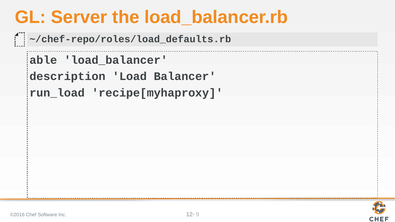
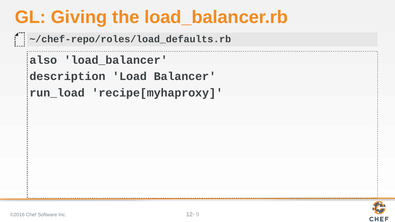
Server: Server -> Giving
able: able -> also
